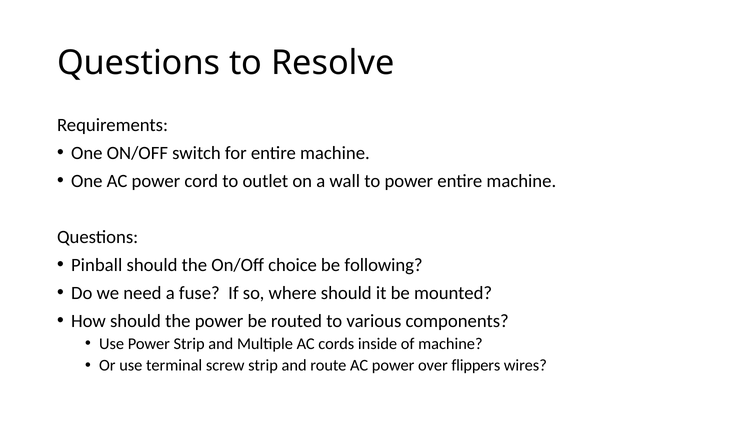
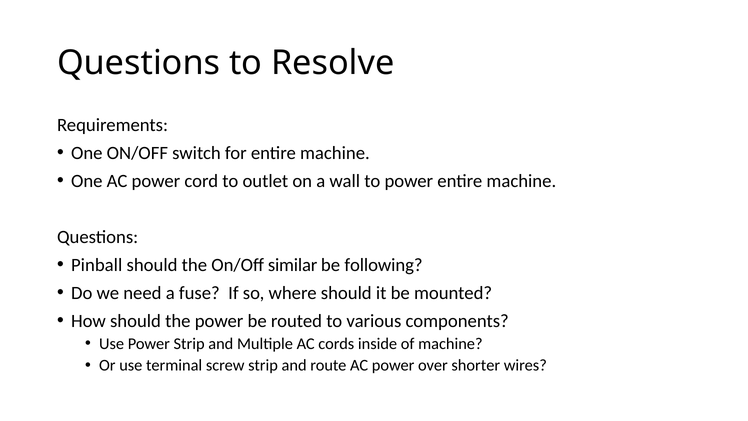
choice: choice -> similar
flippers: flippers -> shorter
